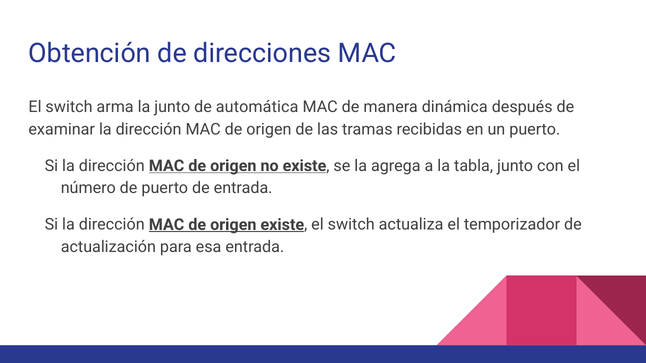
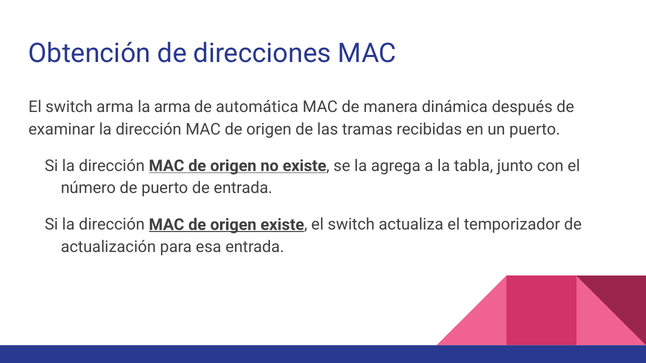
la junto: junto -> arma
